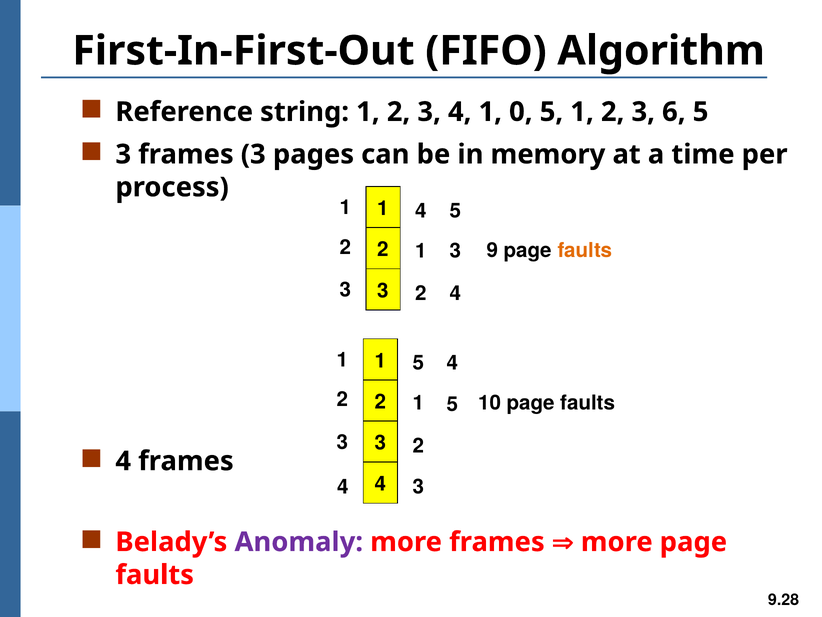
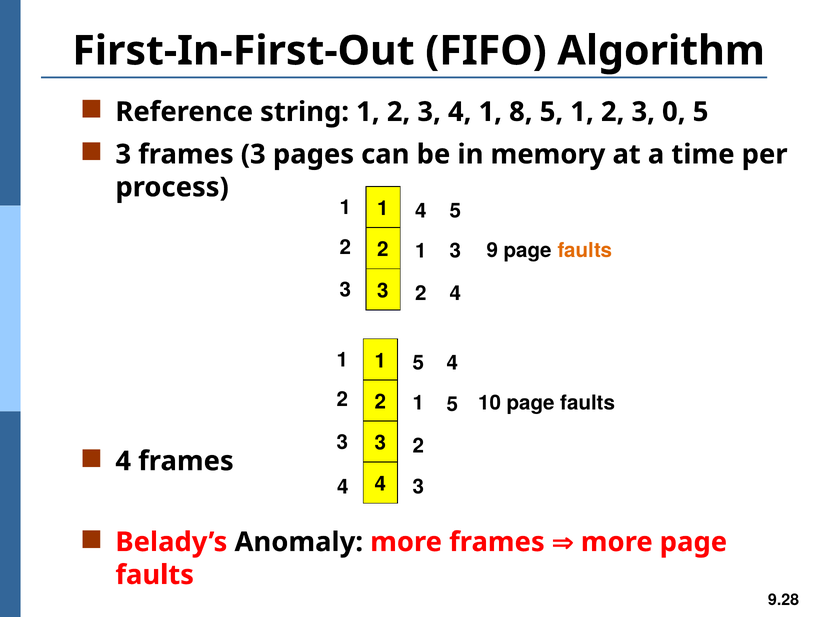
0: 0 -> 8
6: 6 -> 0
Anomaly colour: purple -> black
